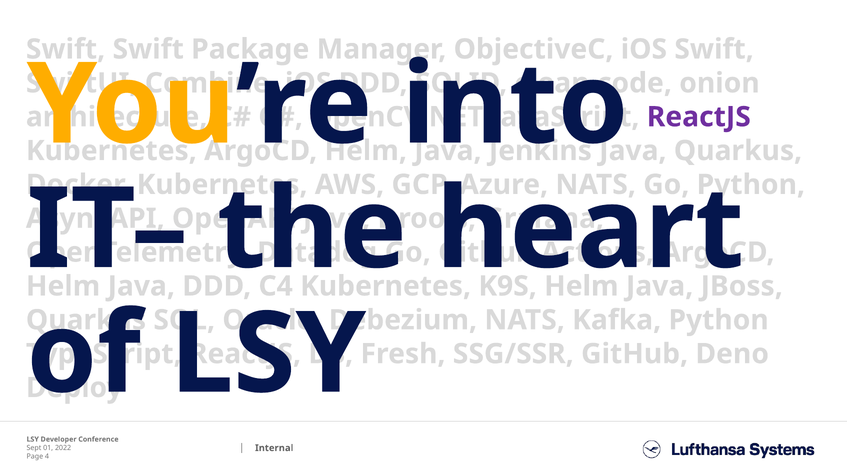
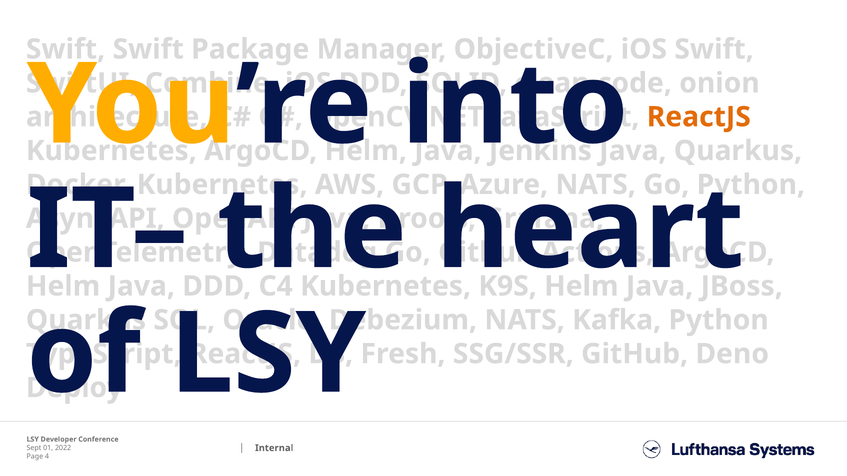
ReactJS at (699, 117) colour: purple -> orange
